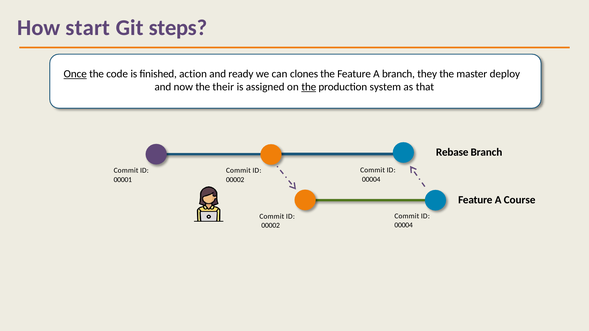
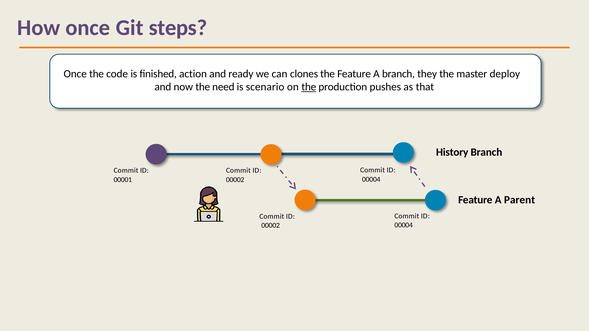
How start: start -> once
Once at (75, 74) underline: present -> none
their: their -> need
assigned: assigned -> scenario
system: system -> pushes
Rebase: Rebase -> History
Course: Course -> Parent
